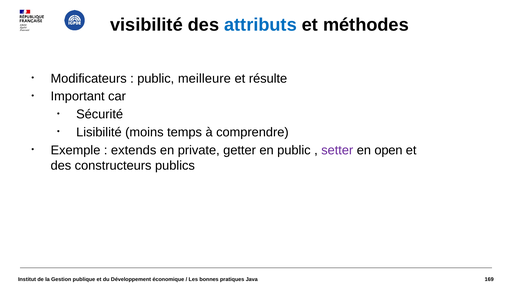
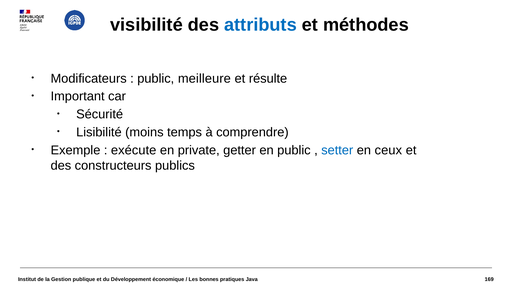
extends: extends -> exécute
setter colour: purple -> blue
open: open -> ceux
